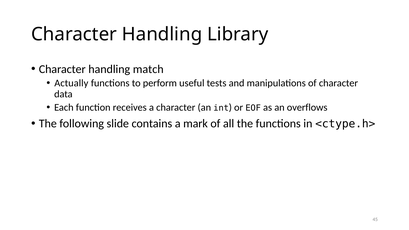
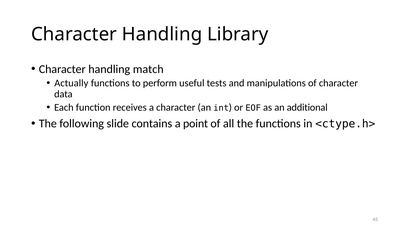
overflows: overflows -> additional
mark: mark -> point
